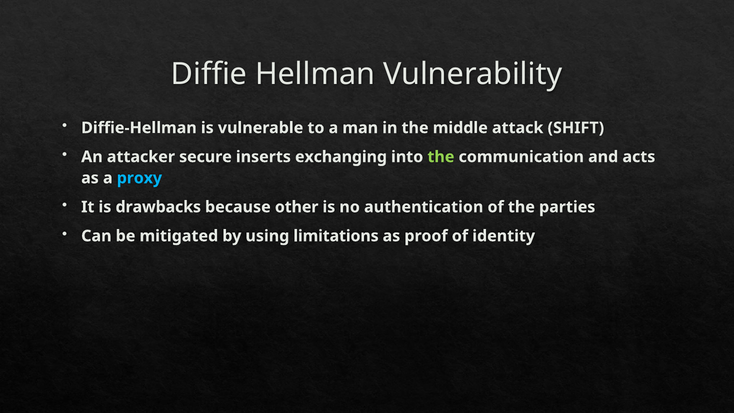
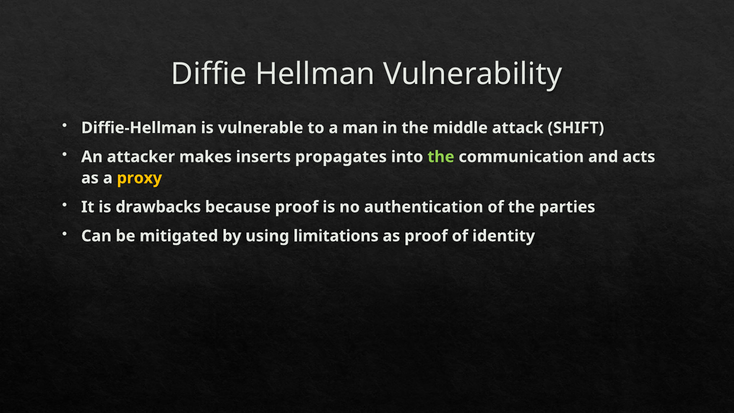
secure: secure -> makes
exchanging: exchanging -> propagates
proxy colour: light blue -> yellow
because other: other -> proof
